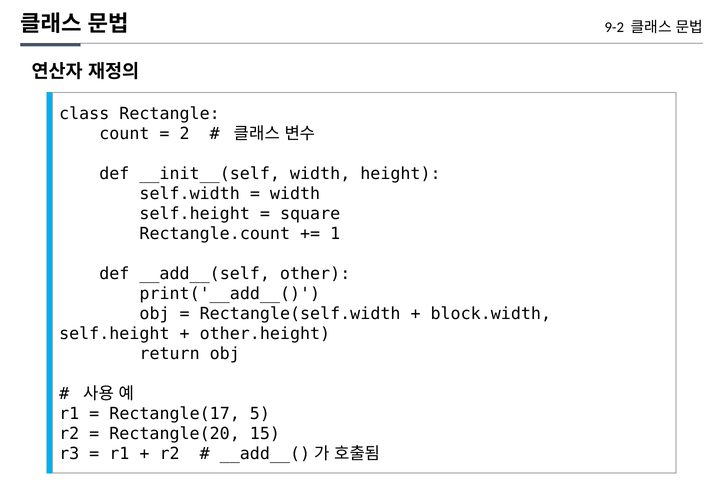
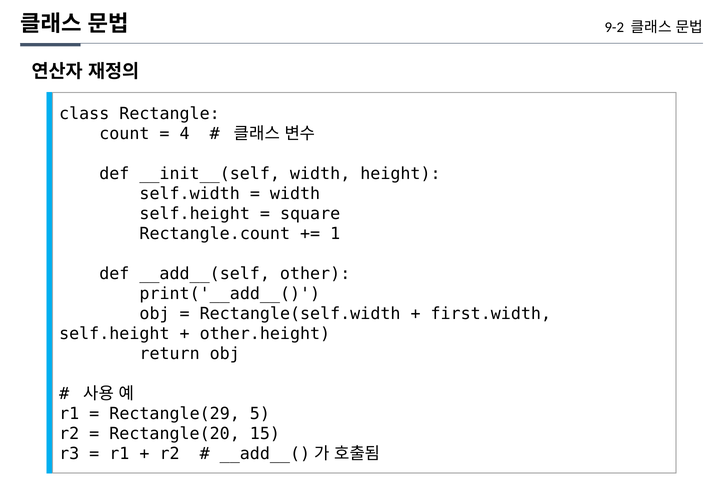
2: 2 -> 4
block.width: block.width -> first.width
Rectangle(17: Rectangle(17 -> Rectangle(29
